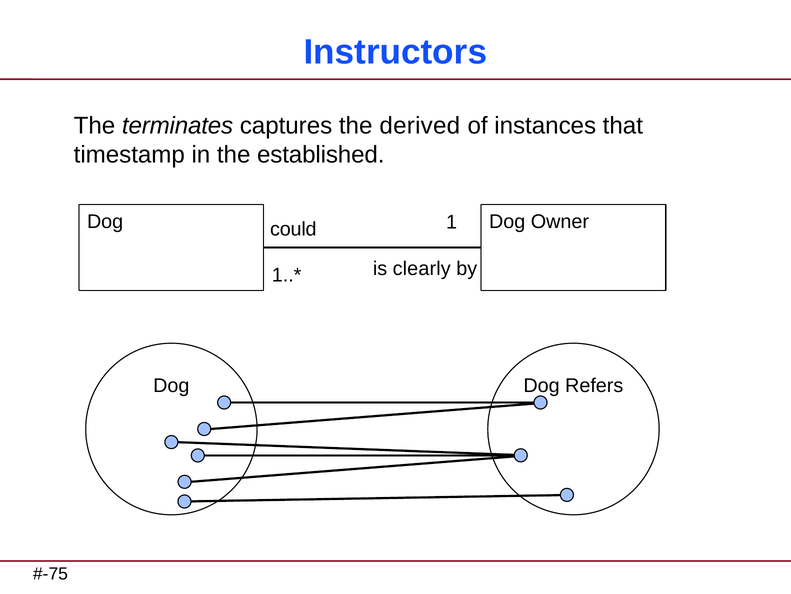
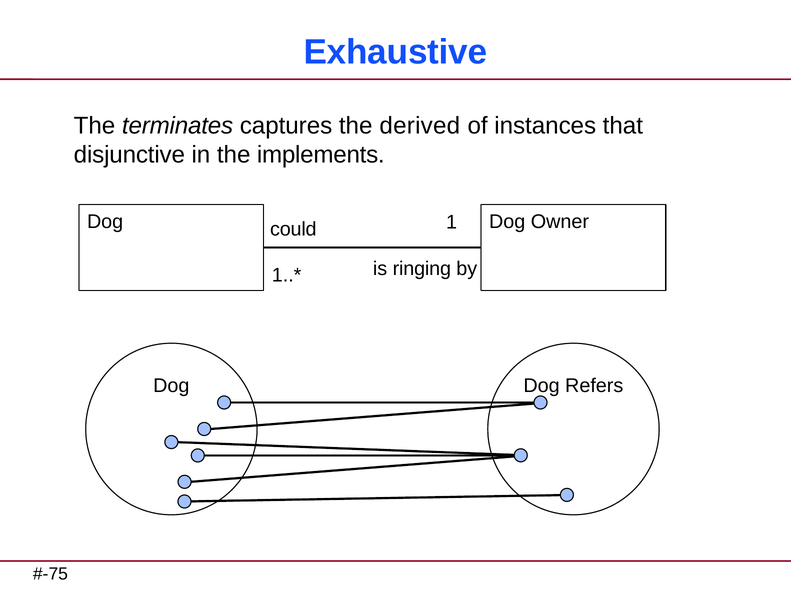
Instructors: Instructors -> Exhaustive
timestamp: timestamp -> disjunctive
established: established -> implements
clearly: clearly -> ringing
